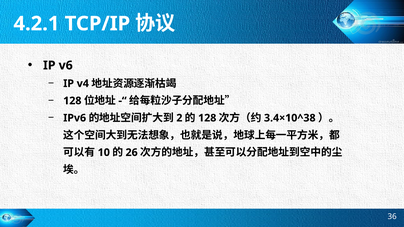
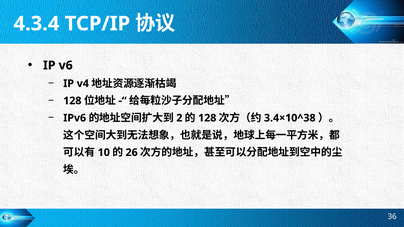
4.2.1: 4.2.1 -> 4.3.4
